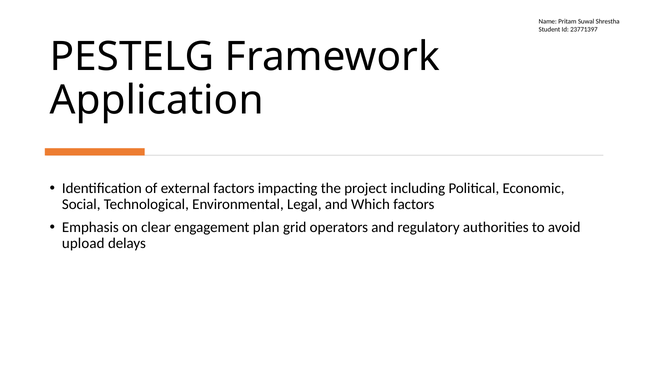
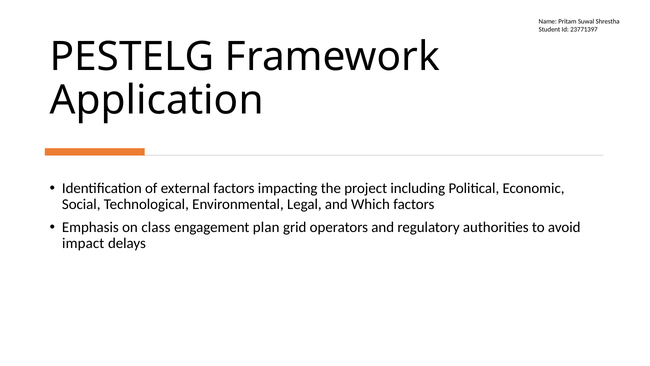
clear: clear -> class
upload: upload -> impact
